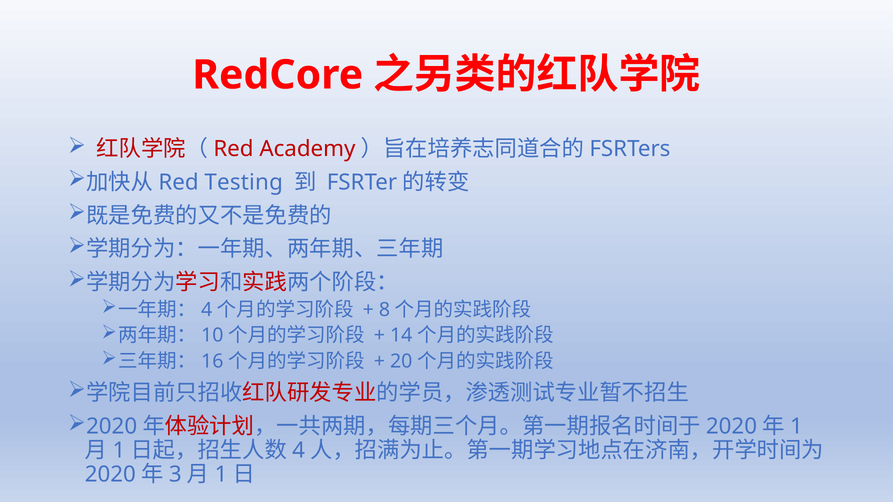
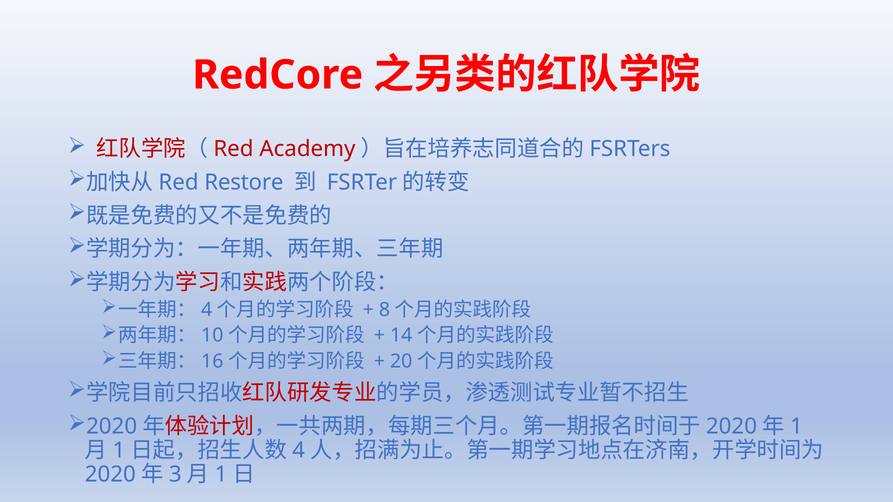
Testing: Testing -> Restore
